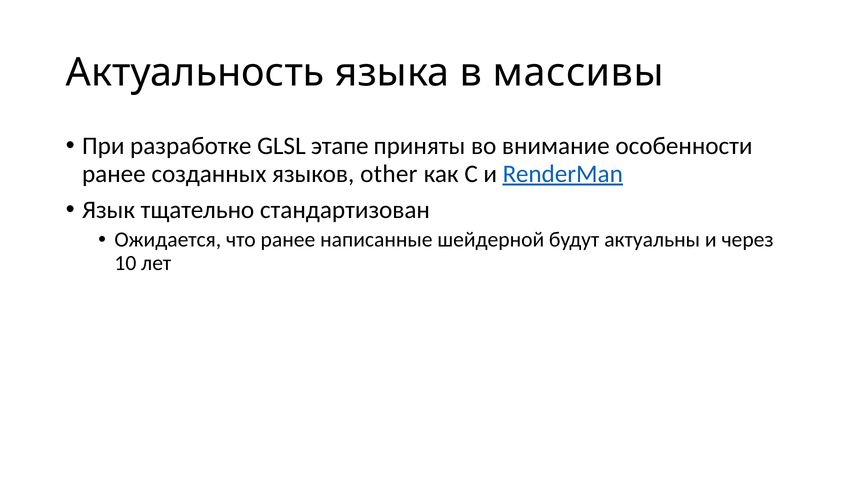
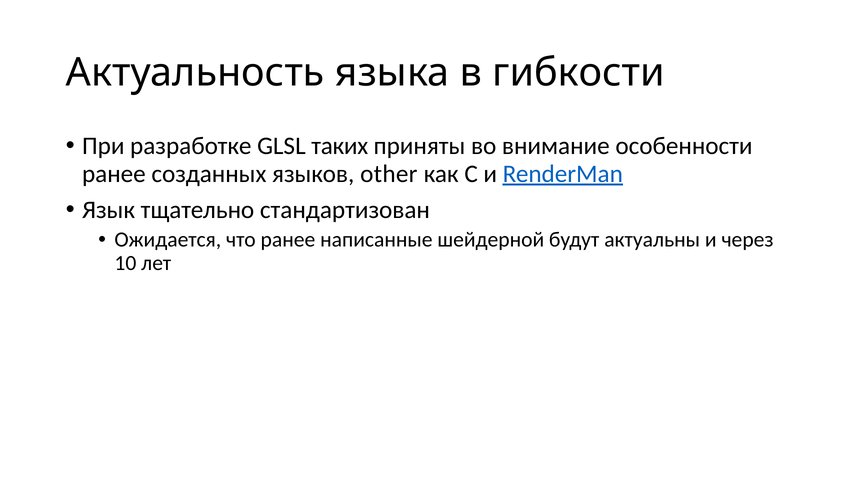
массивы: массивы -> гибкости
этапе: этапе -> таких
